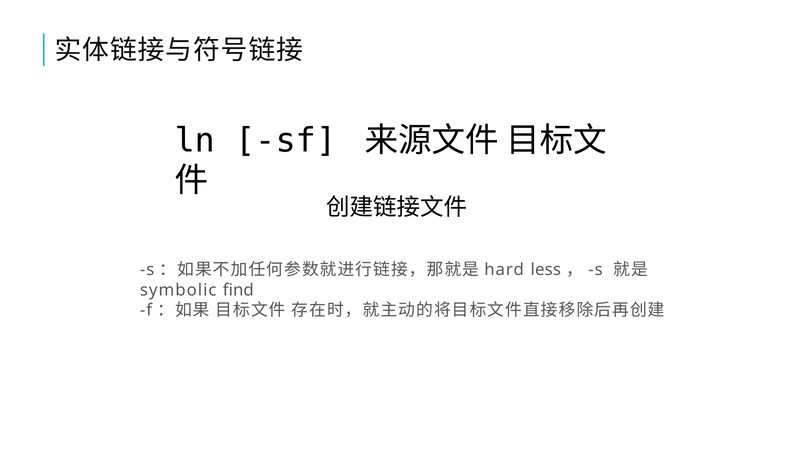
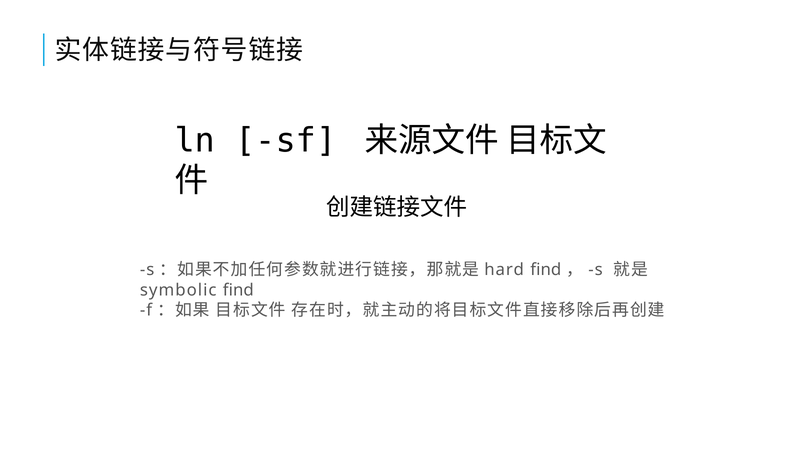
less at (546, 270): less -> find
